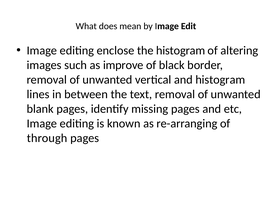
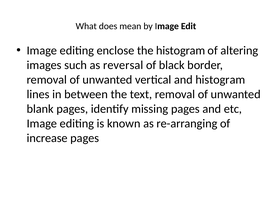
improve: improve -> reversal
through: through -> increase
